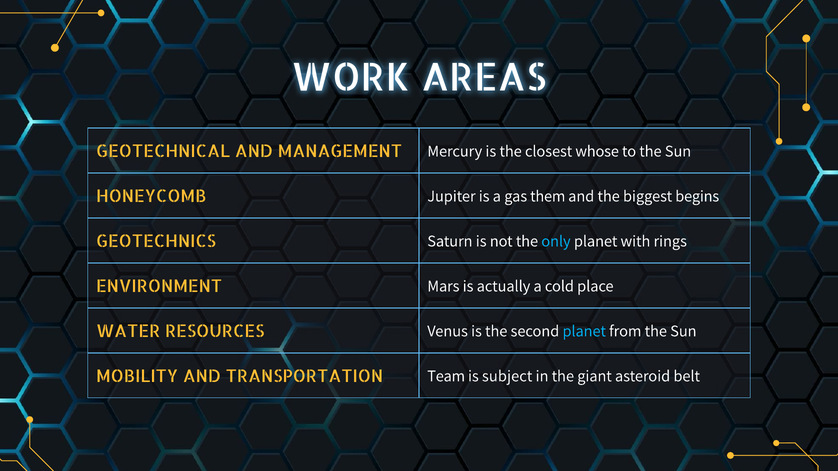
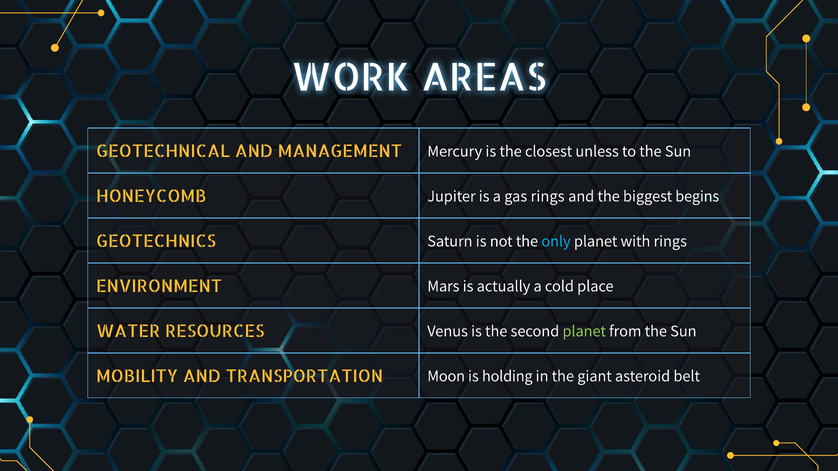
whose: whose -> unless
gas them: them -> rings
planet at (584, 331) colour: light blue -> light green
Team: Team -> Moon
subject: subject -> holding
